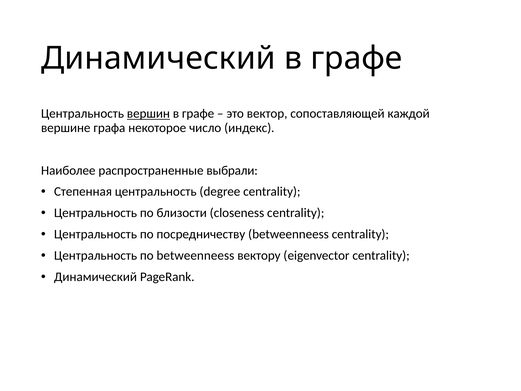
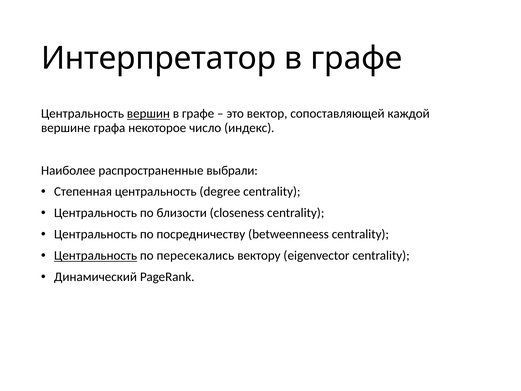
Динамический at (158, 58): Динамический -> Интерпретатор
Центральность at (96, 256) underline: none -> present
по betweenneess: betweenneess -> пересекались
